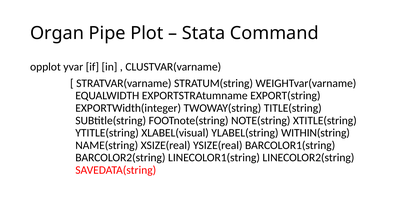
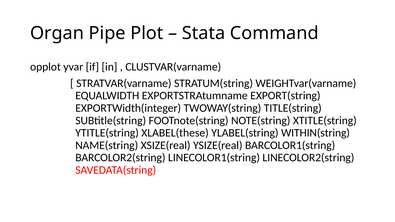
XLABEL(visual: XLABEL(visual -> XLABEL(these
